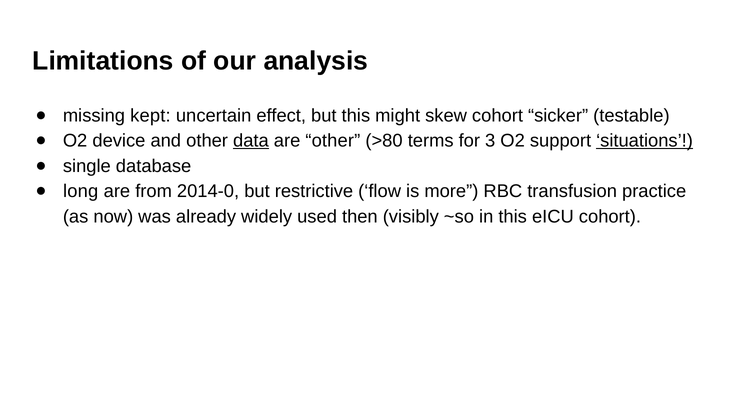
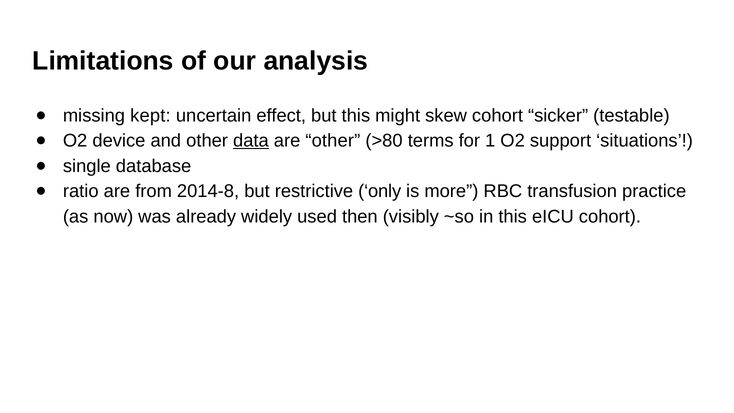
3: 3 -> 1
situations underline: present -> none
long: long -> ratio
2014-0: 2014-0 -> 2014-8
flow: flow -> only
